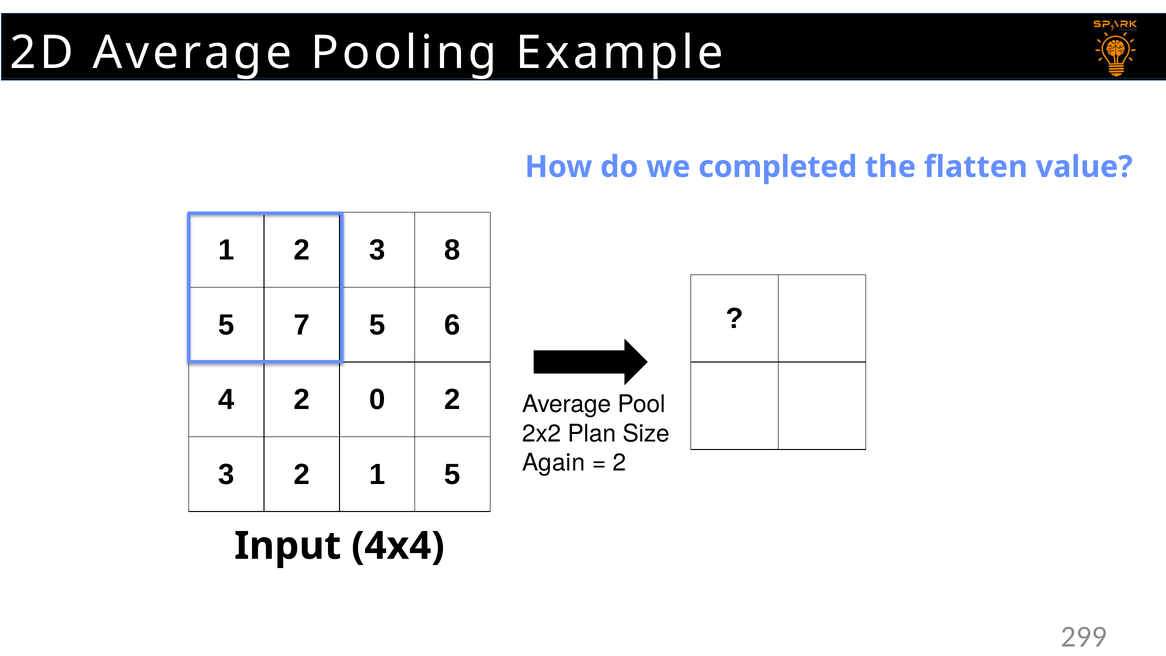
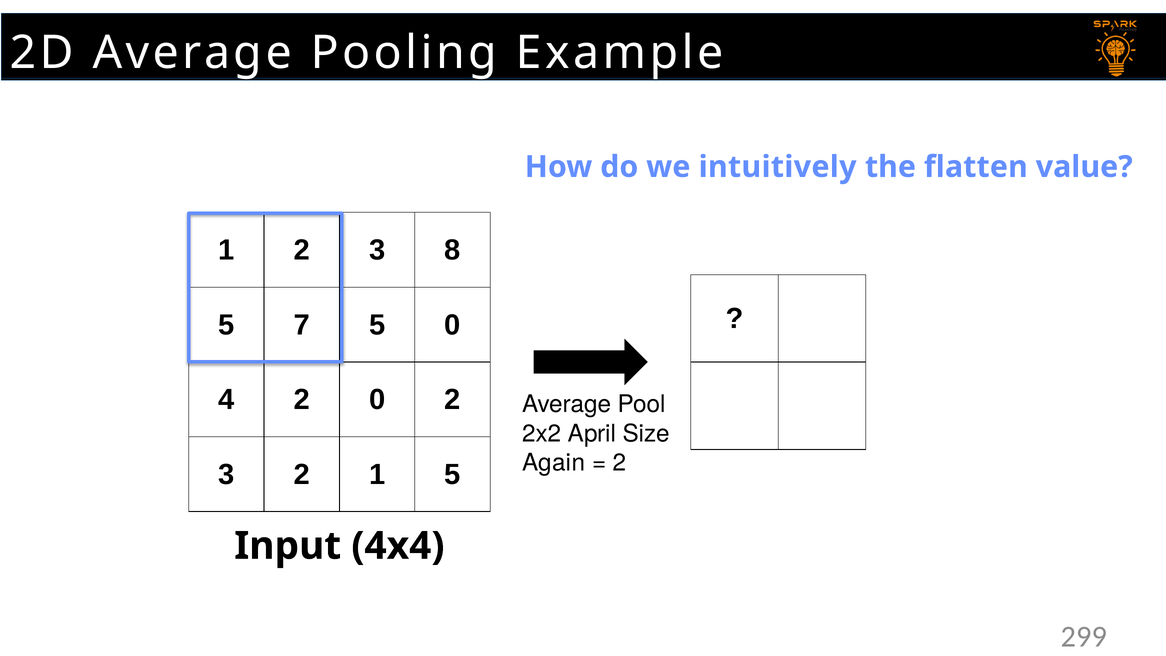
completed: completed -> intuitively
5 6: 6 -> 0
Plan: Plan -> April
